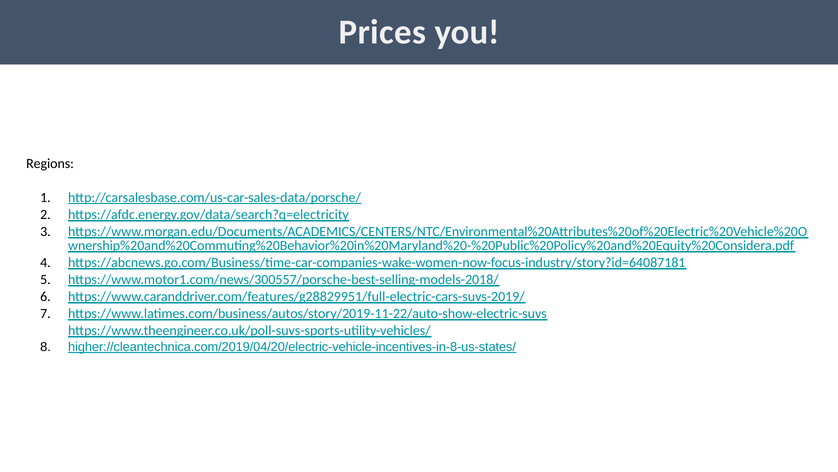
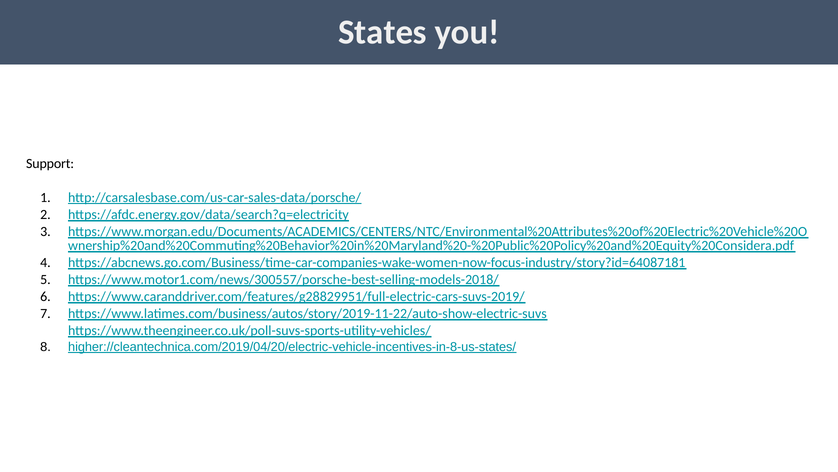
Prices: Prices -> States
Regions: Regions -> Support
